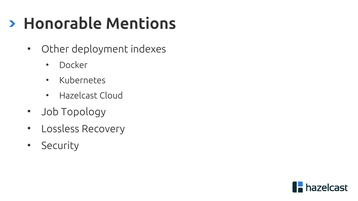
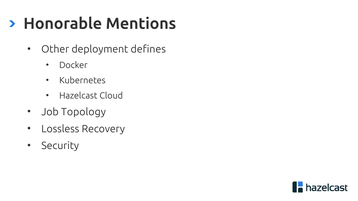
indexes: indexes -> defines
